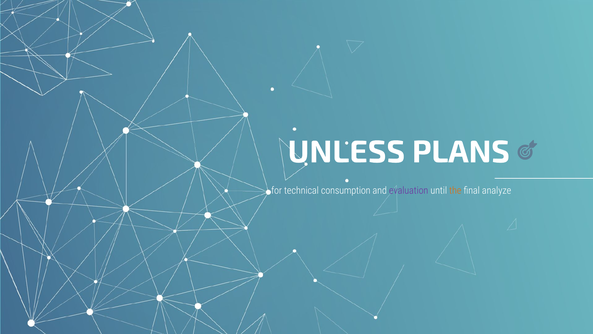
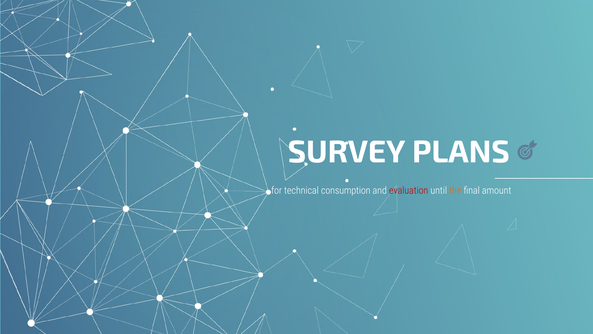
UNLESS: UNLESS -> SURVEY
evaluation colour: purple -> red
analyze: analyze -> amount
